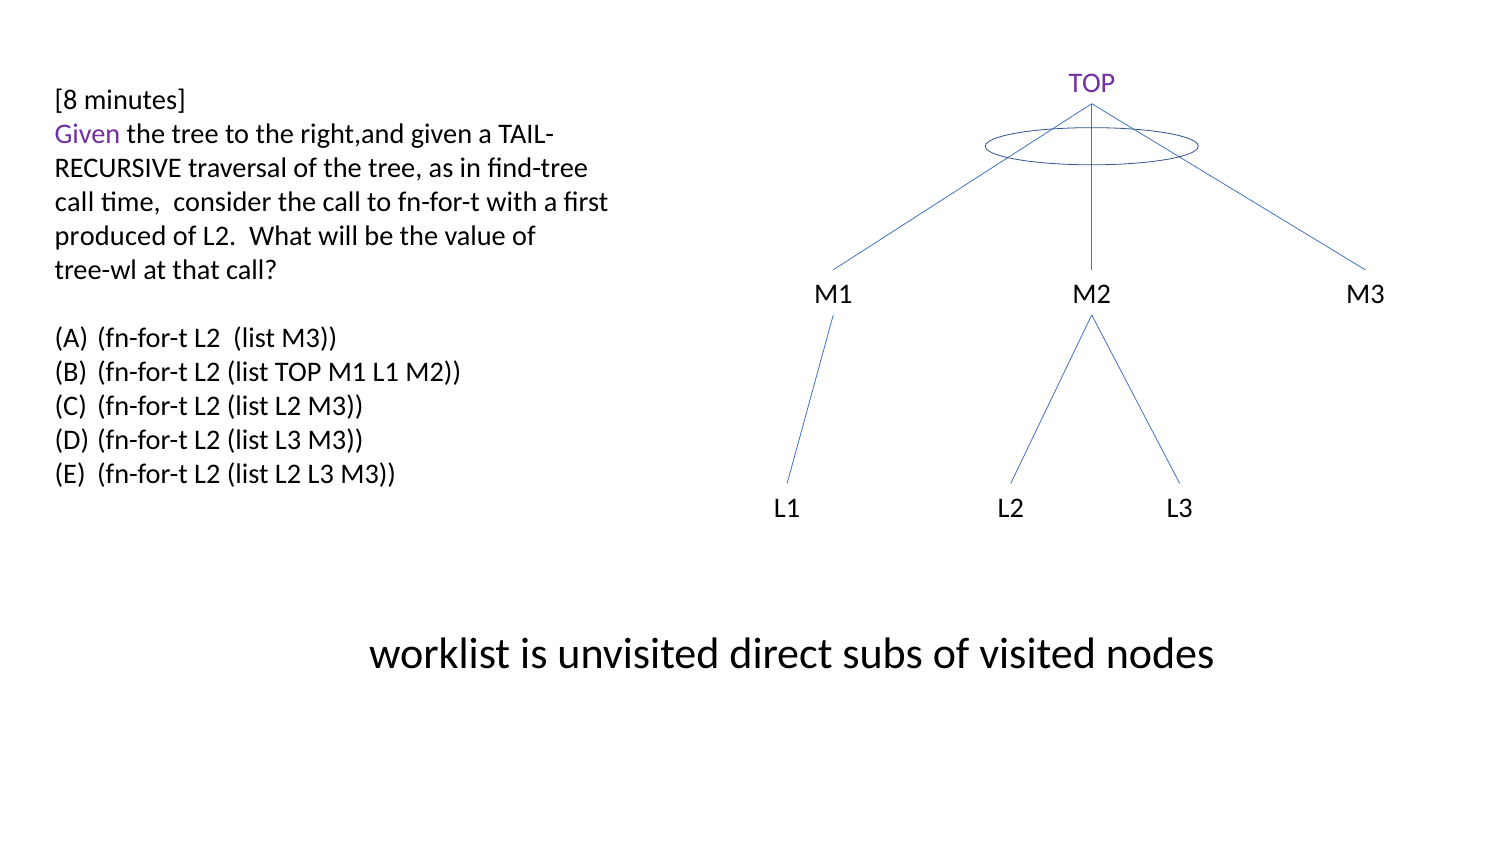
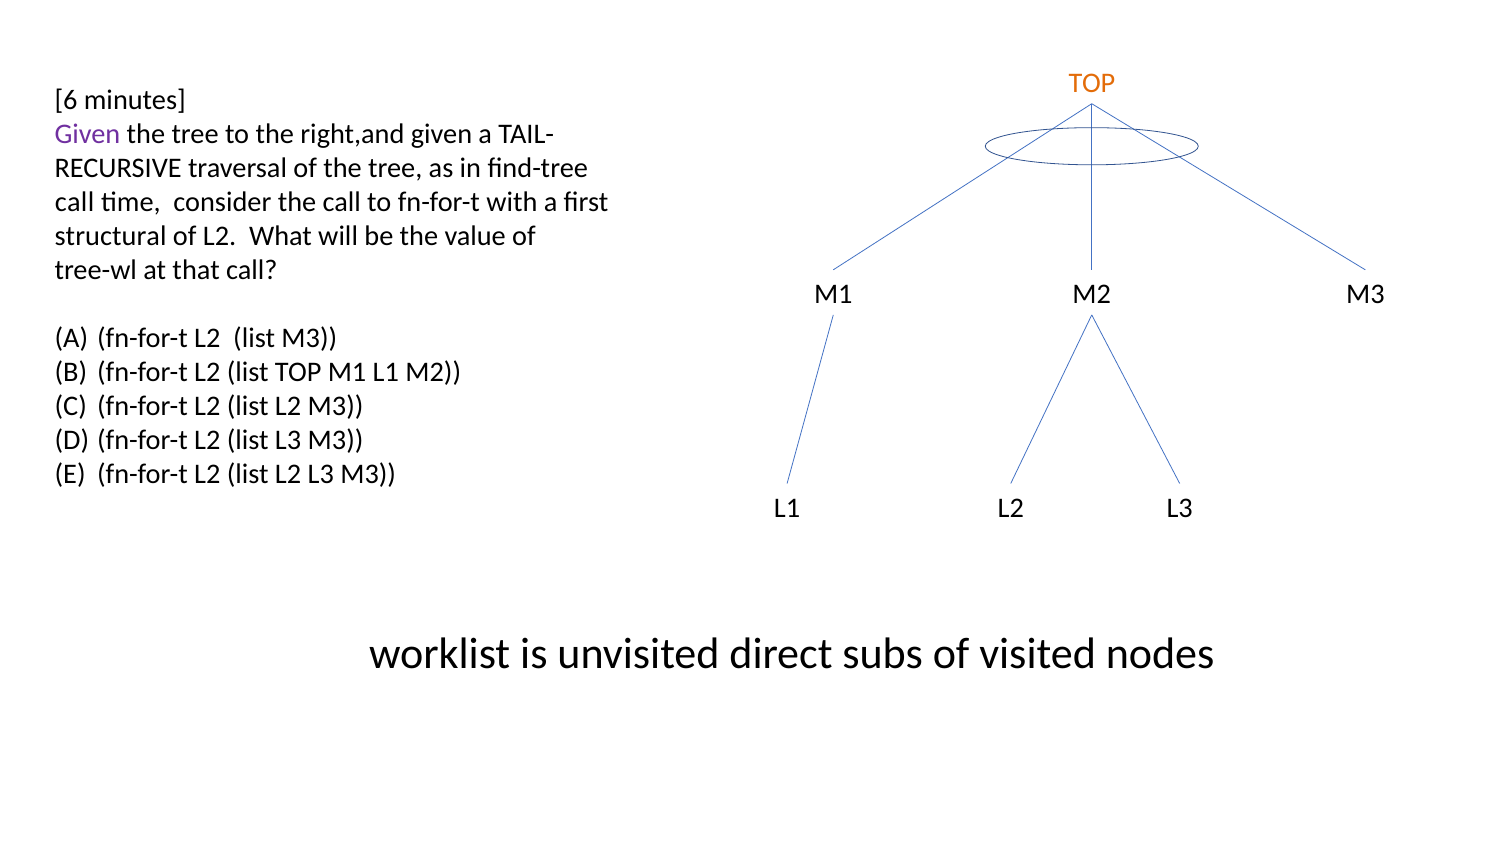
TOP at (1092, 83) colour: purple -> orange
8: 8 -> 6
produced: produced -> structural
